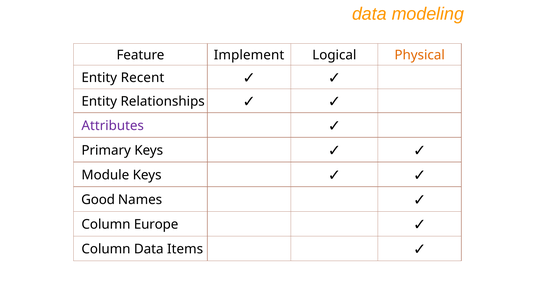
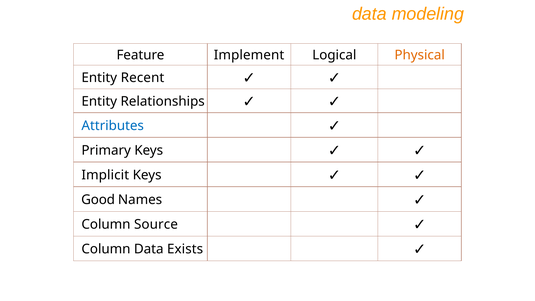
Attributes colour: purple -> blue
Module: Module -> Implicit
Europe: Europe -> Source
Items: Items -> Exists
